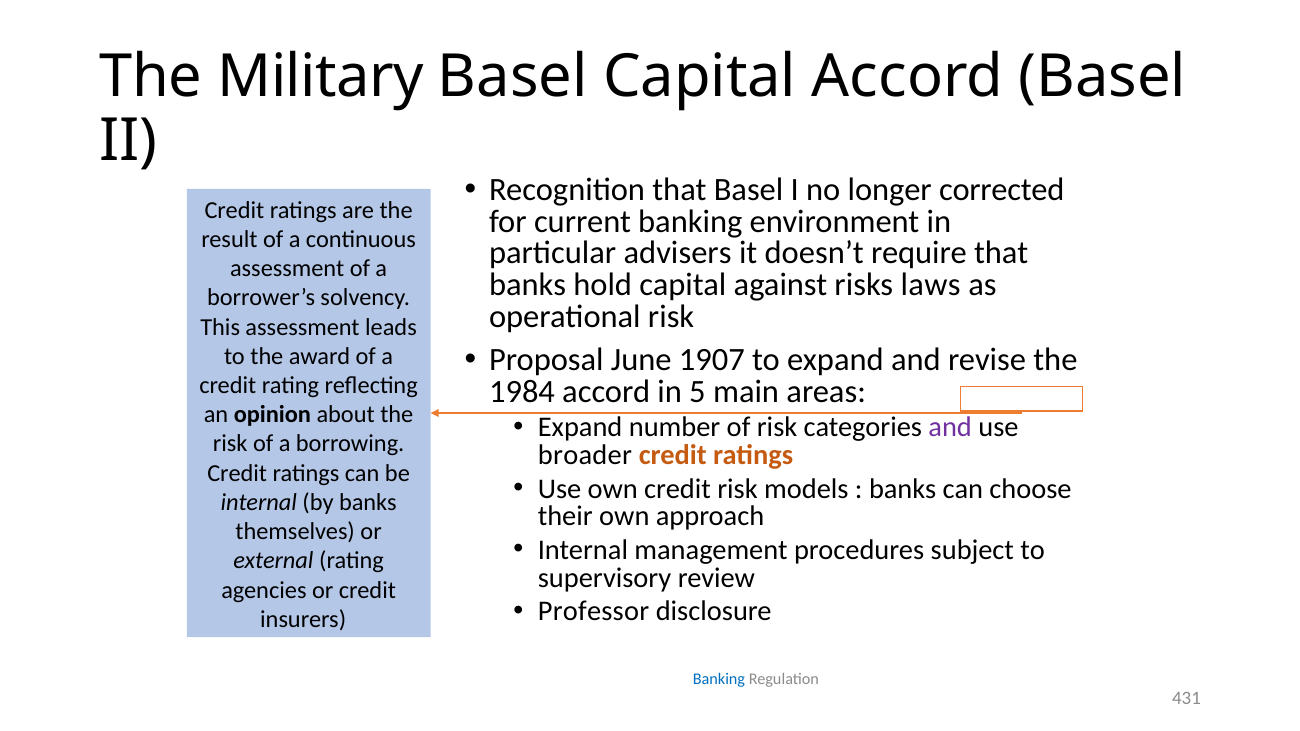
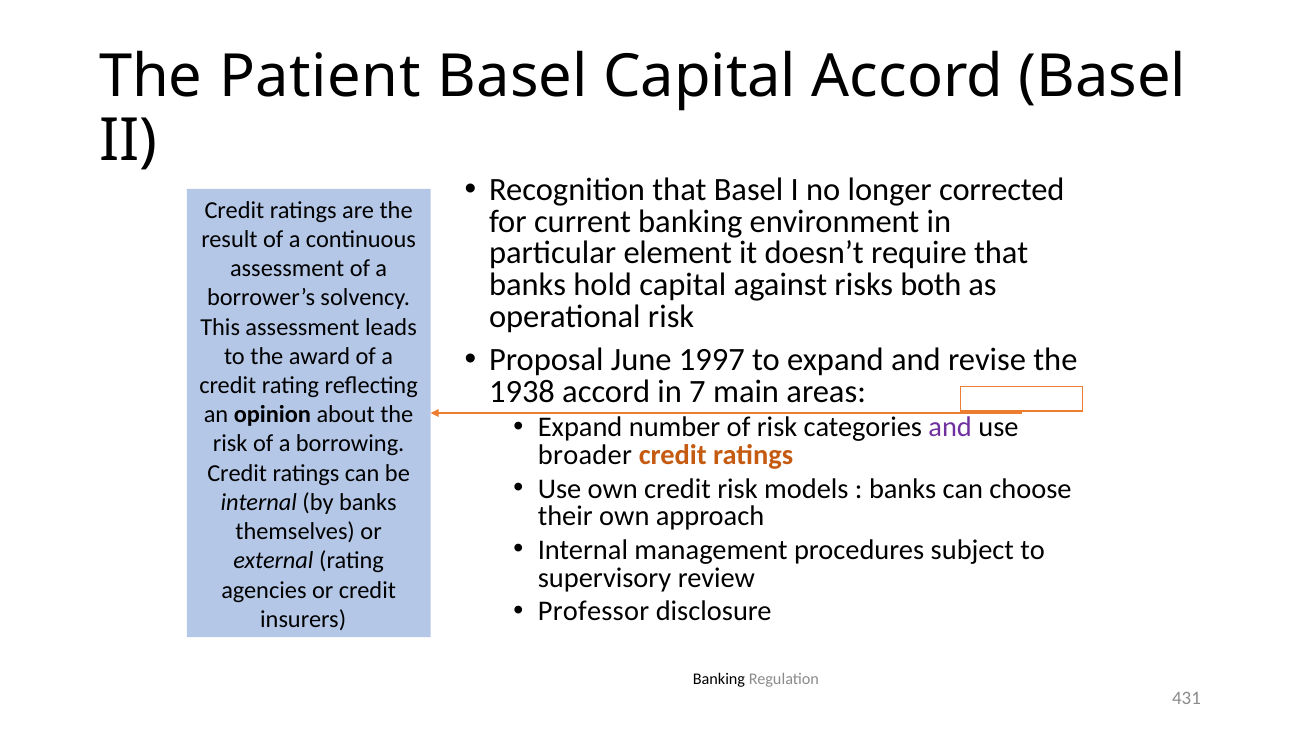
Military: Military -> Patient
advisers: advisers -> element
laws: laws -> both
1907: 1907 -> 1997
1984: 1984 -> 1938
5: 5 -> 7
Banking at (719, 679) colour: blue -> black
